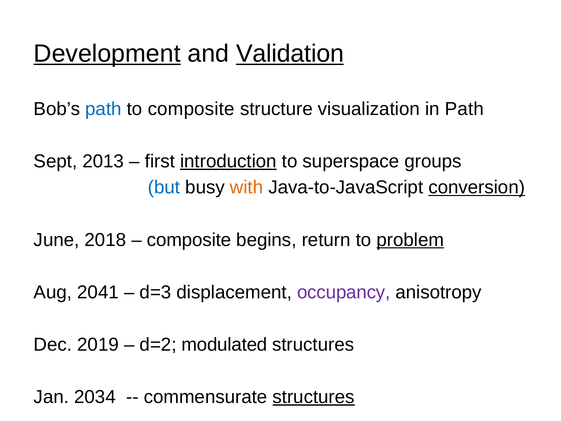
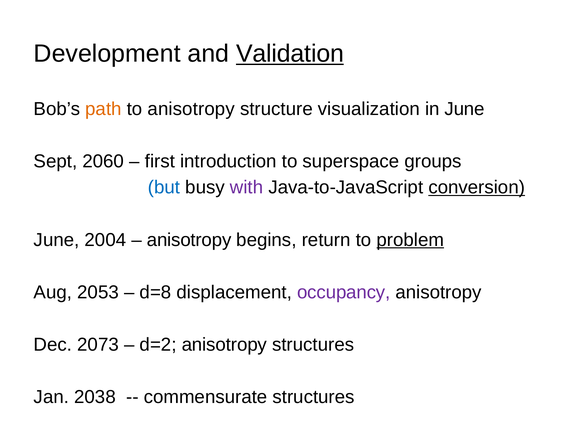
Development underline: present -> none
path at (103, 109) colour: blue -> orange
to composite: composite -> anisotropy
in Path: Path -> June
2013: 2013 -> 2060
introduction underline: present -> none
with colour: orange -> purple
2018: 2018 -> 2004
composite at (189, 240): composite -> anisotropy
2041: 2041 -> 2053
d=3: d=3 -> d=8
2019: 2019 -> 2073
d=2 modulated: modulated -> anisotropy
2034: 2034 -> 2038
structures at (314, 397) underline: present -> none
